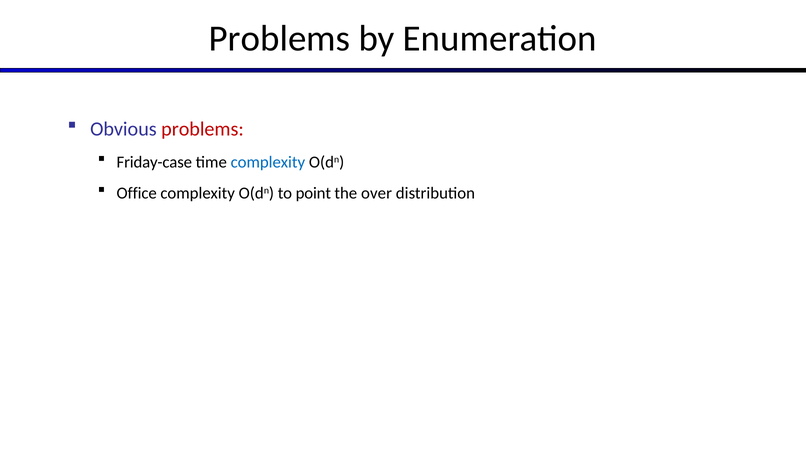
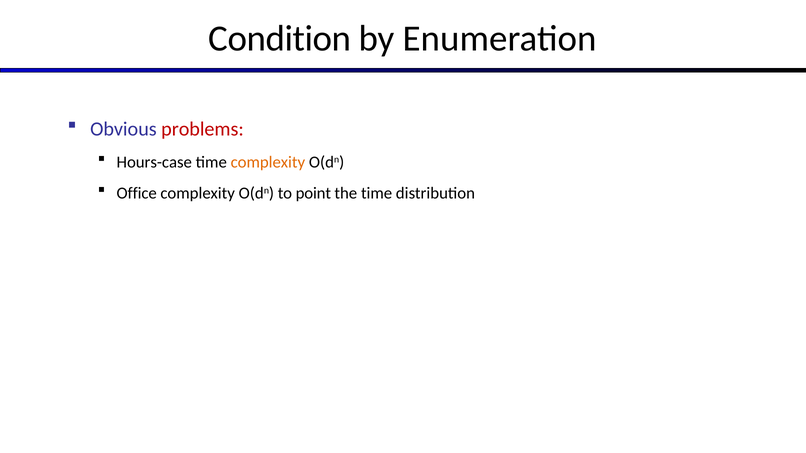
Problems at (280, 39): Problems -> Condition
Friday-case: Friday-case -> Hours-case
complexity at (268, 162) colour: blue -> orange
the over: over -> time
